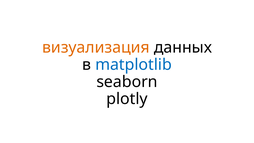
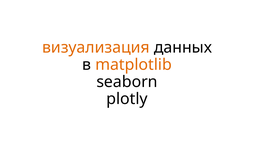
matplotlib colour: blue -> orange
